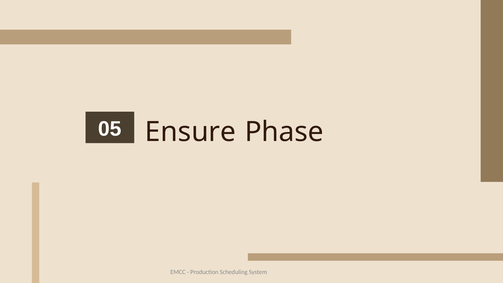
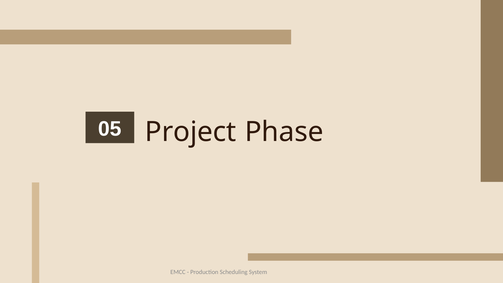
Ensure: Ensure -> Project
